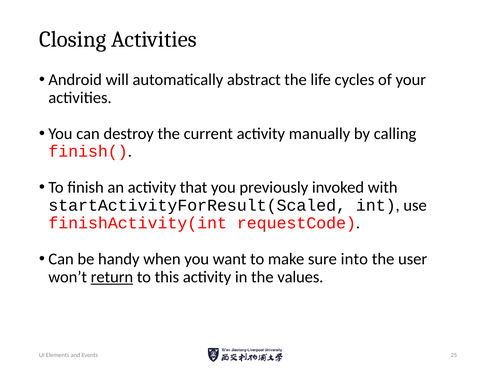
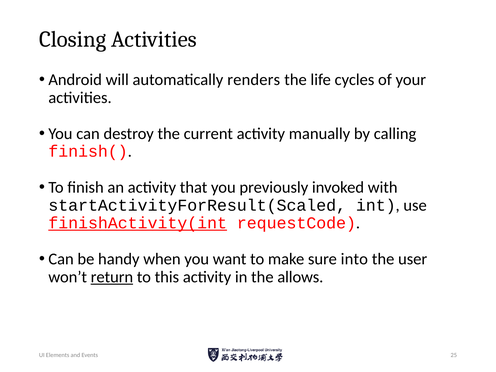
abstract: abstract -> renders
finishActivity(int underline: none -> present
values: values -> allows
